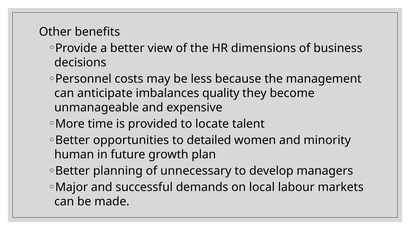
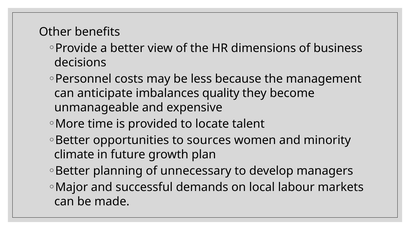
detailed: detailed -> sources
human: human -> climate
